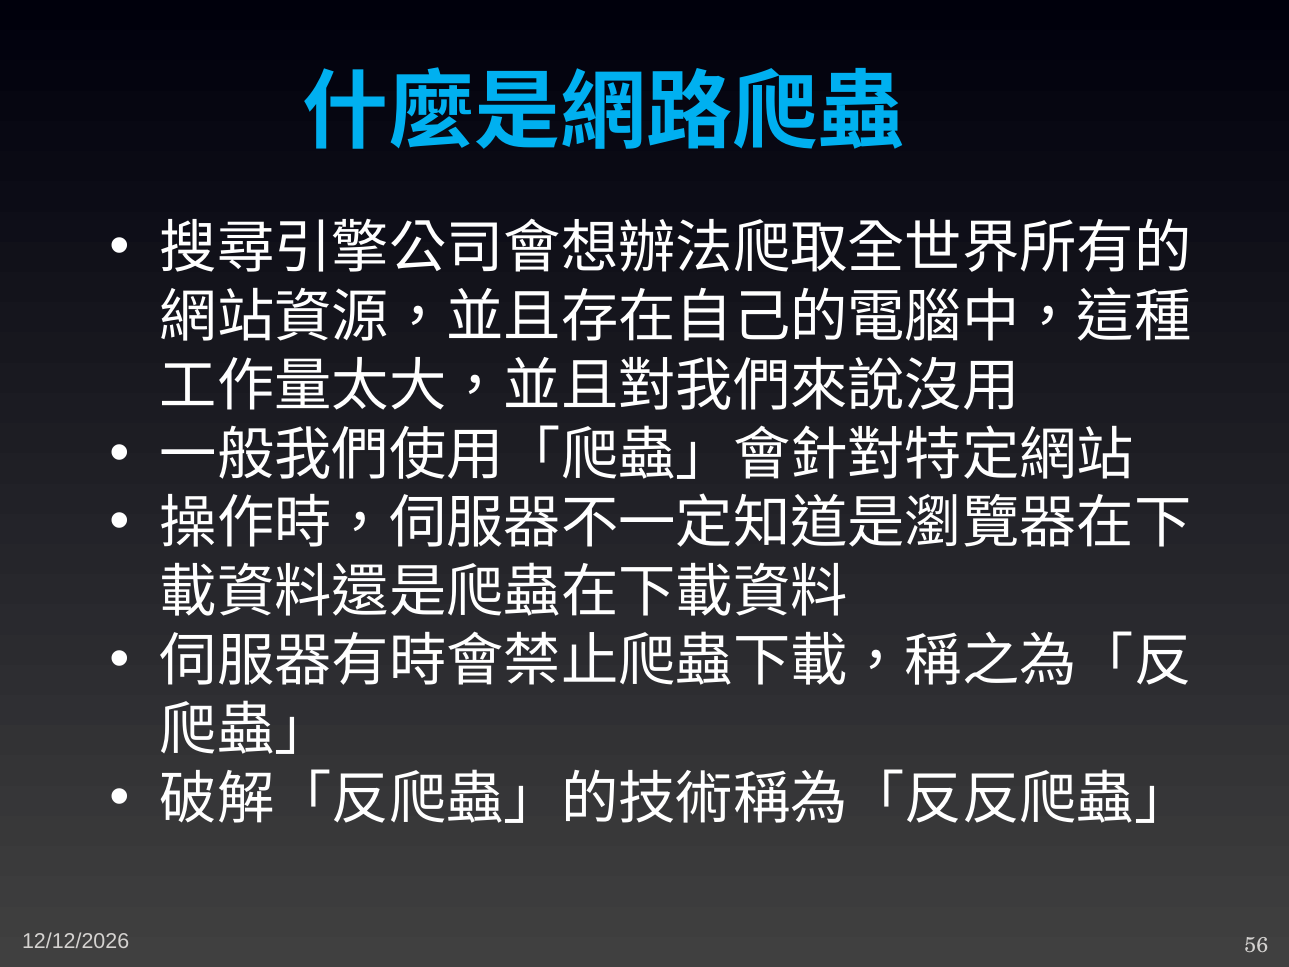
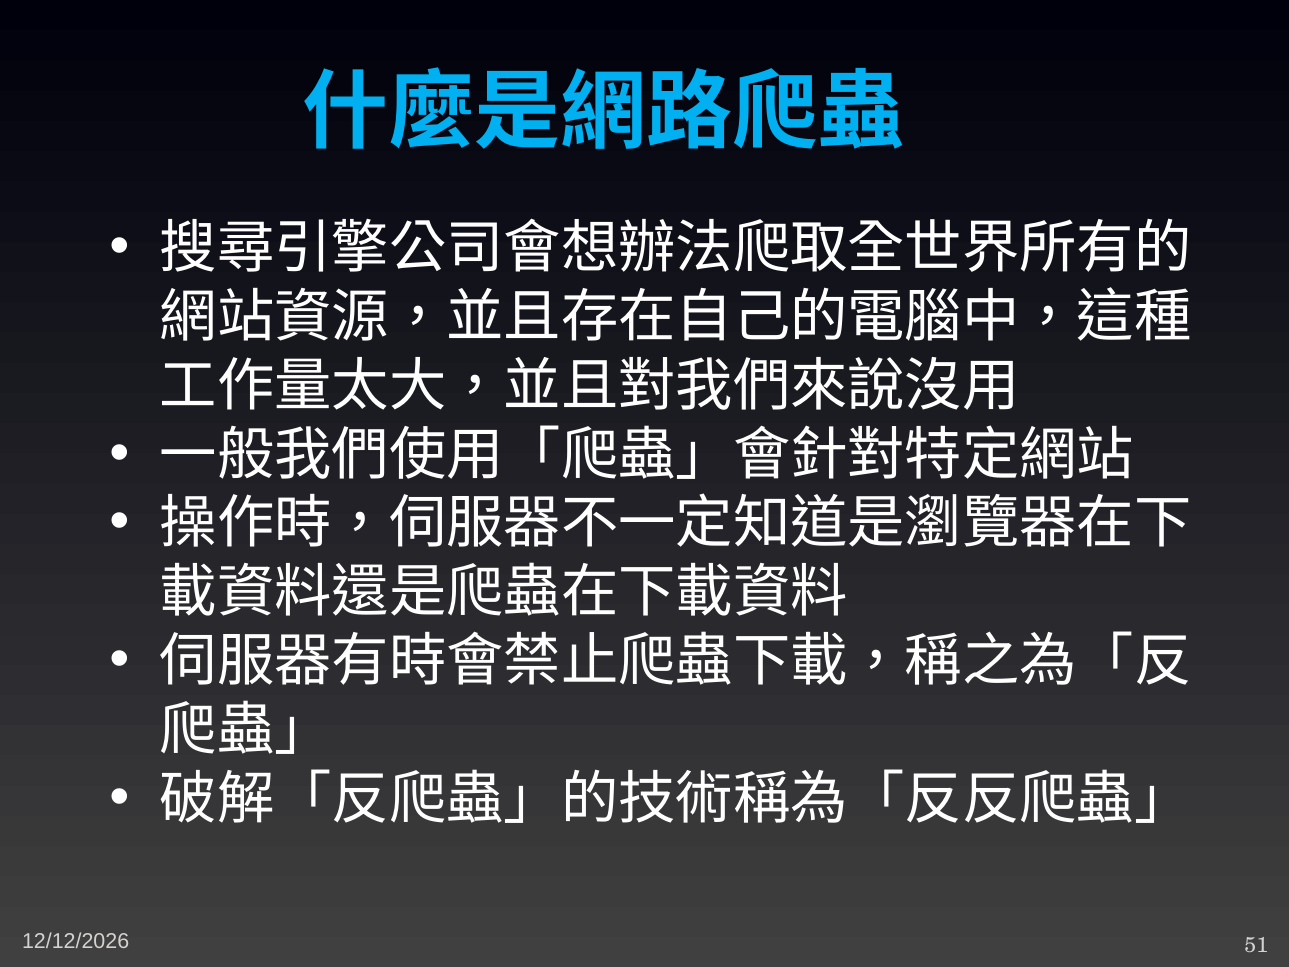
56: 56 -> 51
